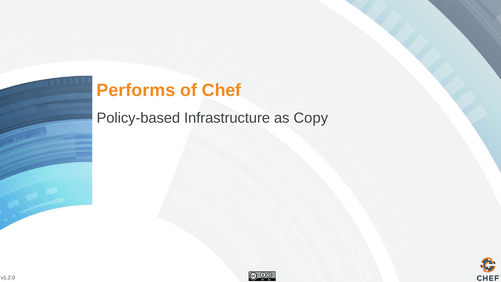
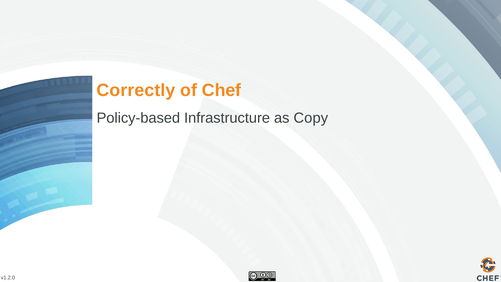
Performs: Performs -> Correctly
